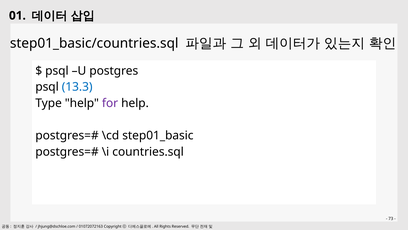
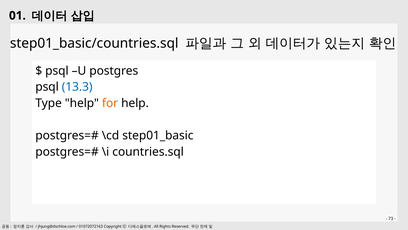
for colour: purple -> orange
